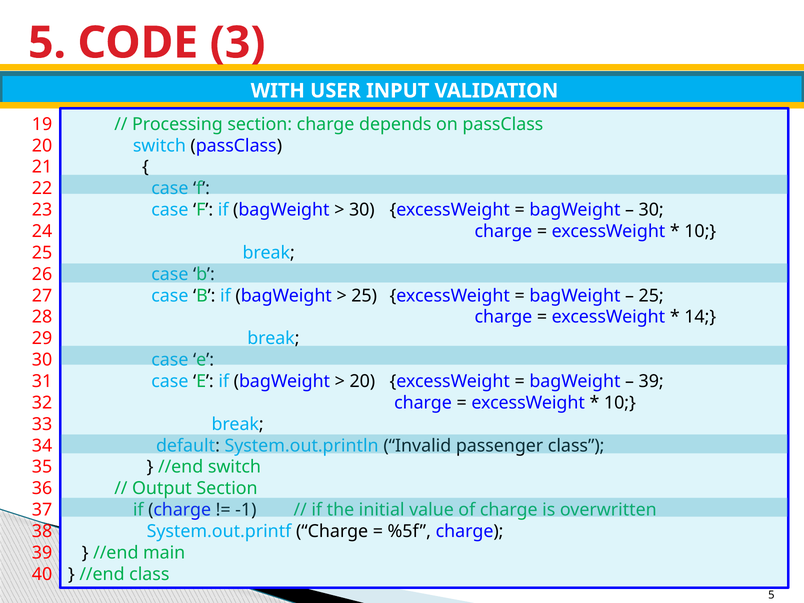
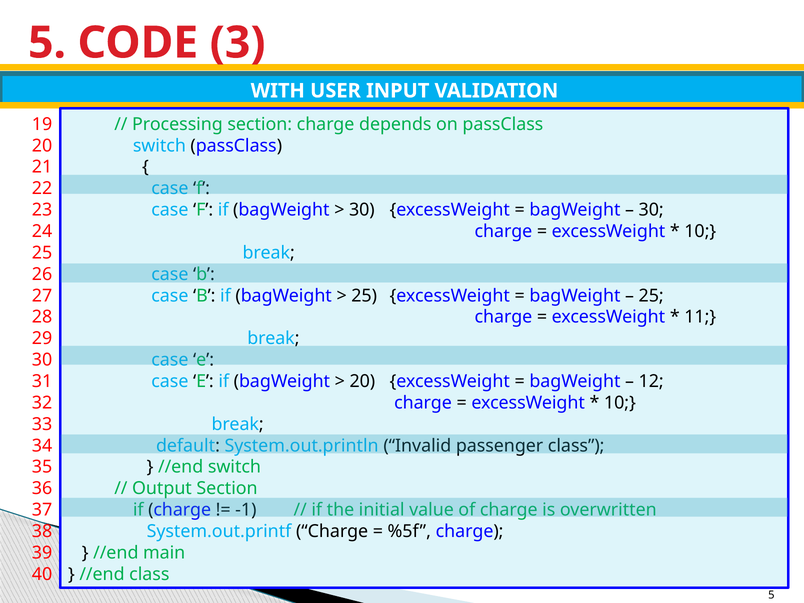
14: 14 -> 11
39 at (651, 381): 39 -> 12
